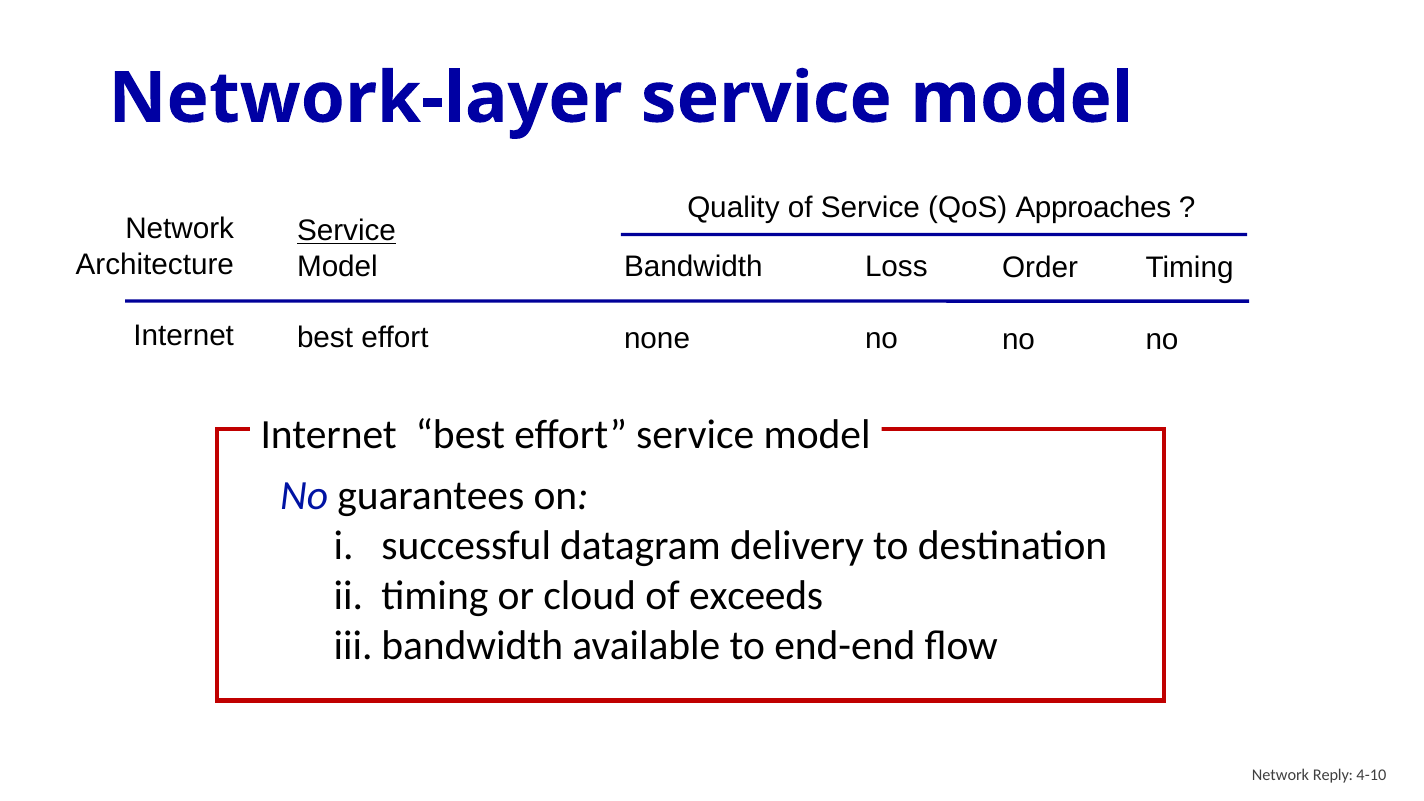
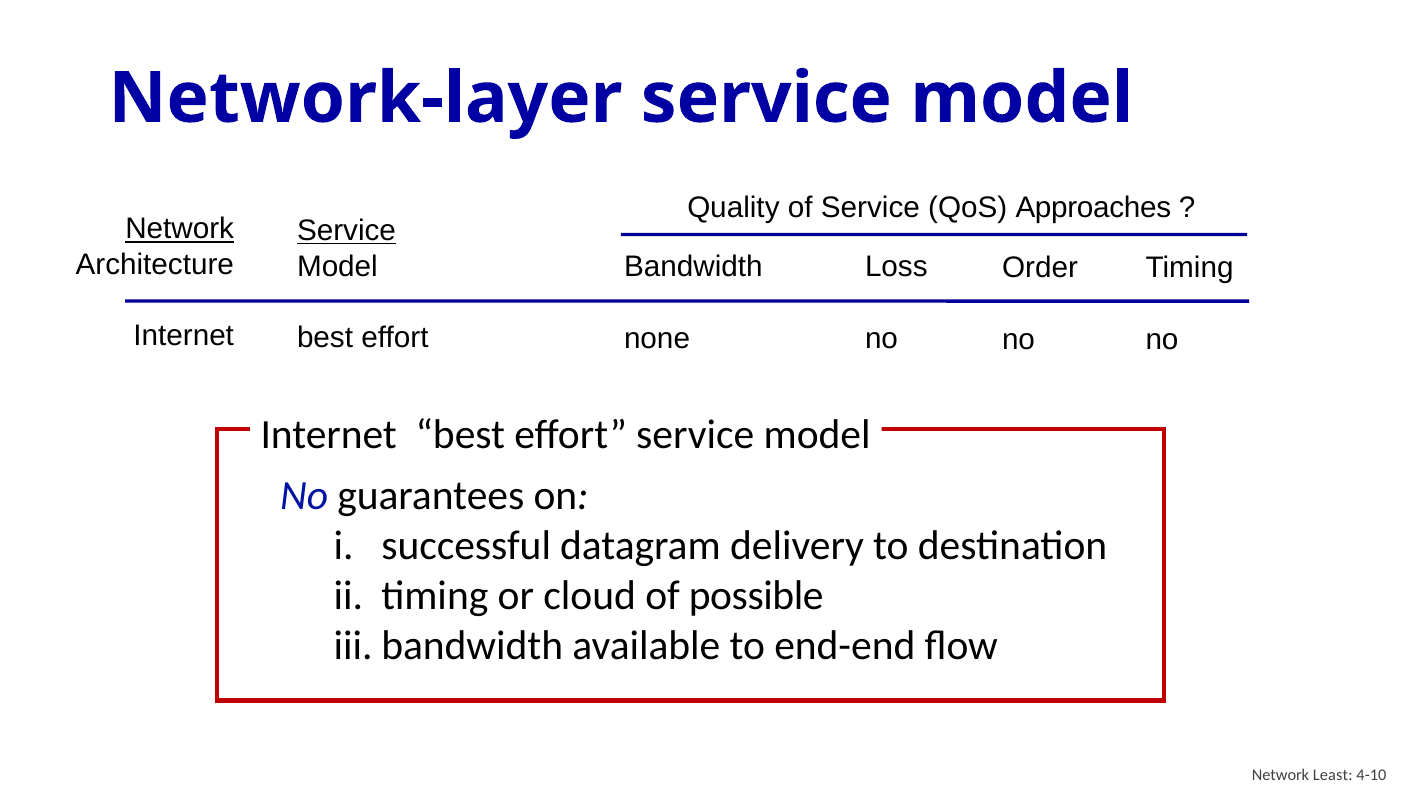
Network at (180, 229) underline: none -> present
of exceeds: exceeds -> possible
Reply: Reply -> Least
